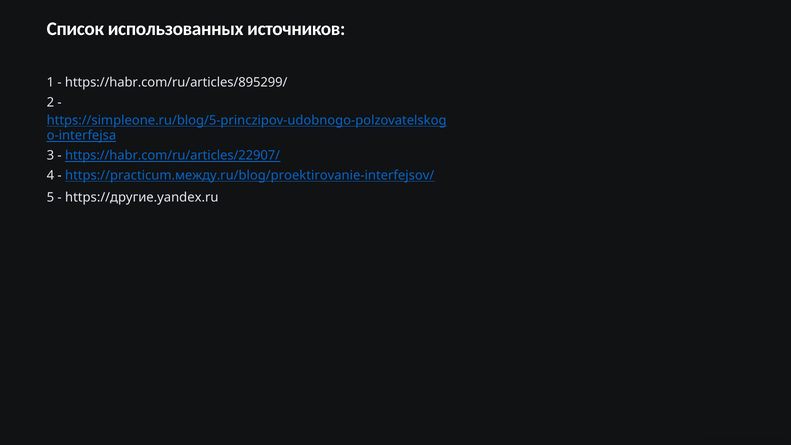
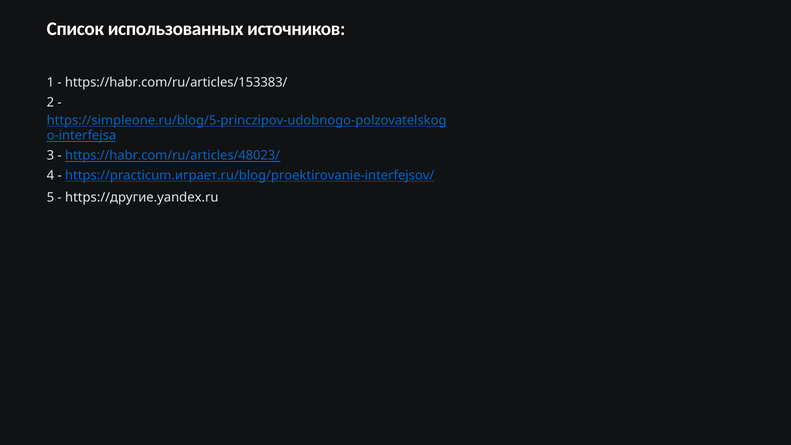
https://habr.com/ru/articles/895299/: https://habr.com/ru/articles/895299/ -> https://habr.com/ru/articles/153383/
https://habr.com/ru/articles/22907/: https://habr.com/ru/articles/22907/ -> https://habr.com/ru/articles/48023/
https://practicum.между.ru/blog/proektirovanie-interfejsov/: https://practicum.между.ru/blog/proektirovanie-interfejsov/ -> https://practicum.играет.ru/blog/proektirovanie-interfejsov/
